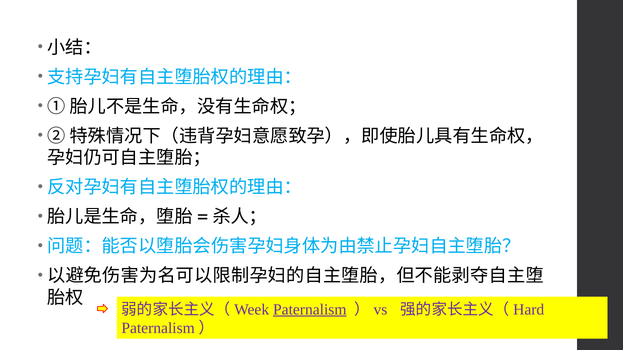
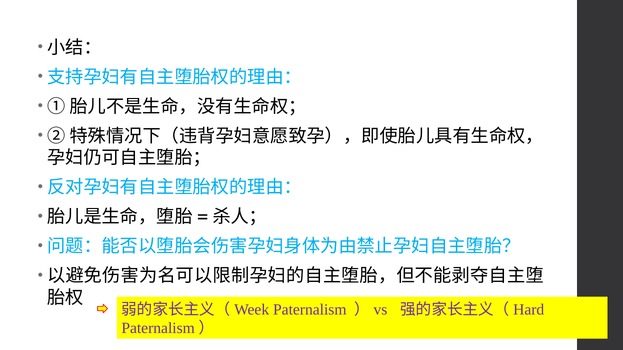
Paternalism underline: present -> none
